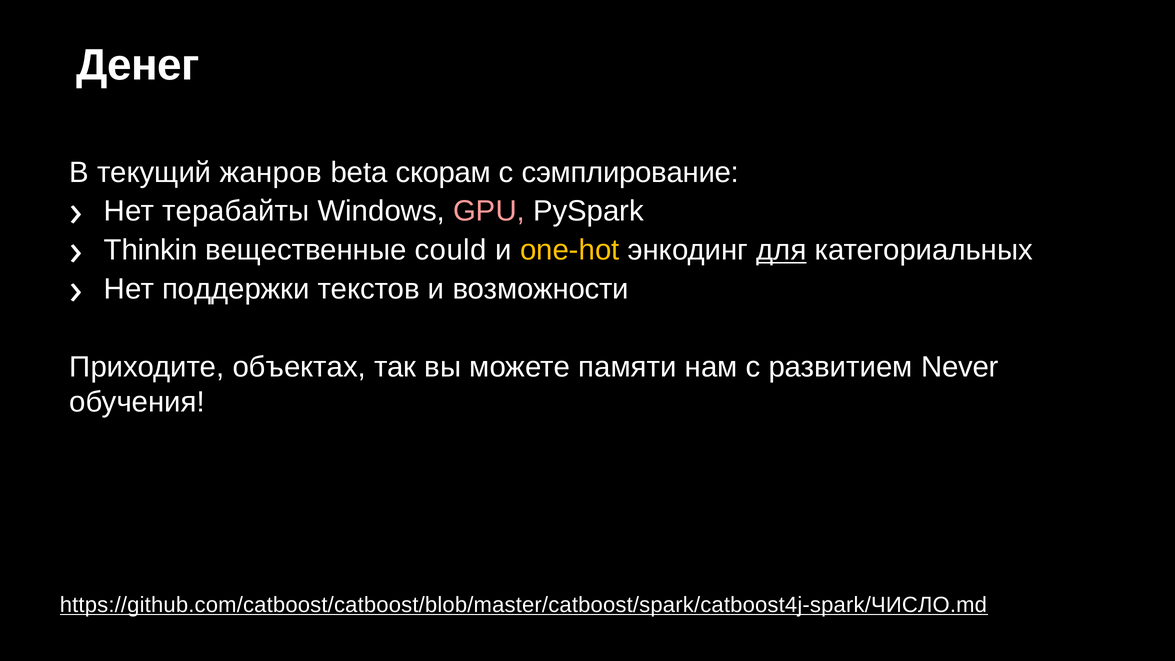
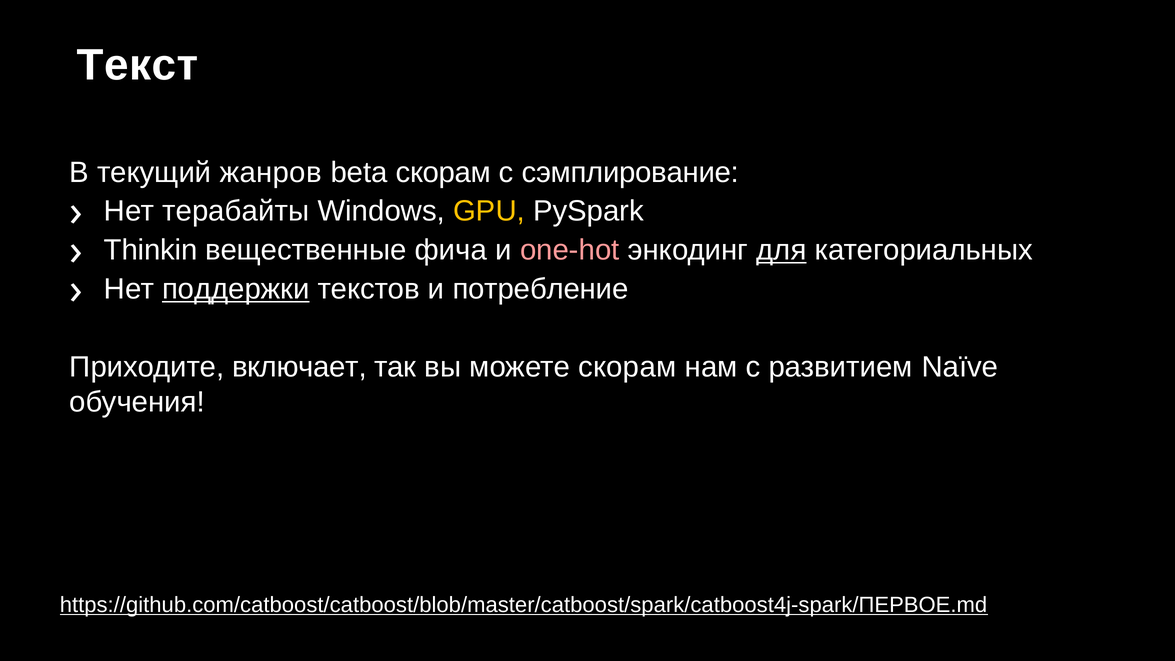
Денег: Денег -> Текст
GPU colour: pink -> yellow
could: could -> фича
one-hot colour: yellow -> pink
поддержки underline: none -> present
возможности: возможности -> потребление
объектах: объектах -> включает
можете памяти: памяти -> скорам
Never: Never -> Naïve
https://github.com/catboost/catboost/blob/master/catboost/spark/catboost4j-spark/ЧИСЛО.md: https://github.com/catboost/catboost/blob/master/catboost/spark/catboost4j-spark/ЧИСЛО.md -> https://github.com/catboost/catboost/blob/master/catboost/spark/catboost4j-spark/ПЕРВОЕ.md
